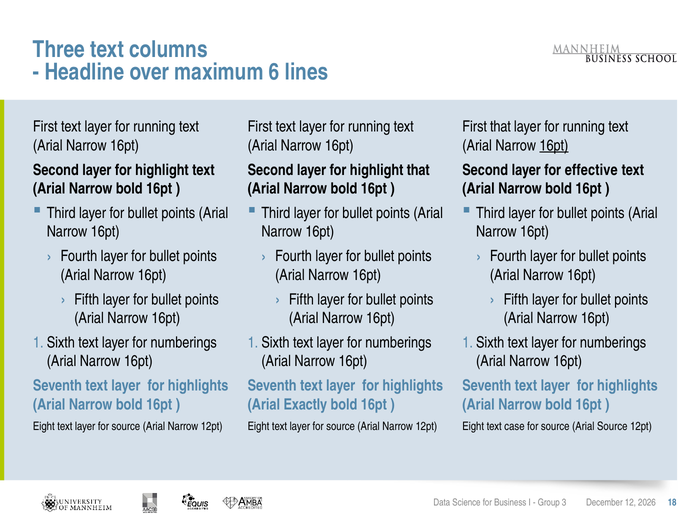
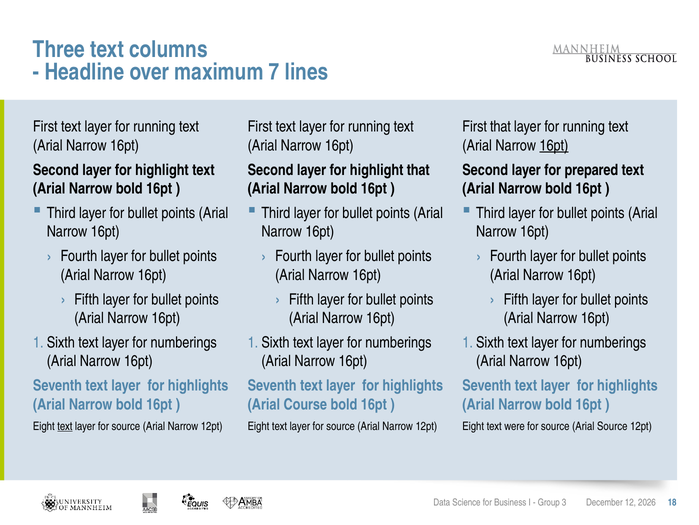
6: 6 -> 7
effective: effective -> prepared
Exactly: Exactly -> Course
text at (65, 426) underline: none -> present
case: case -> were
